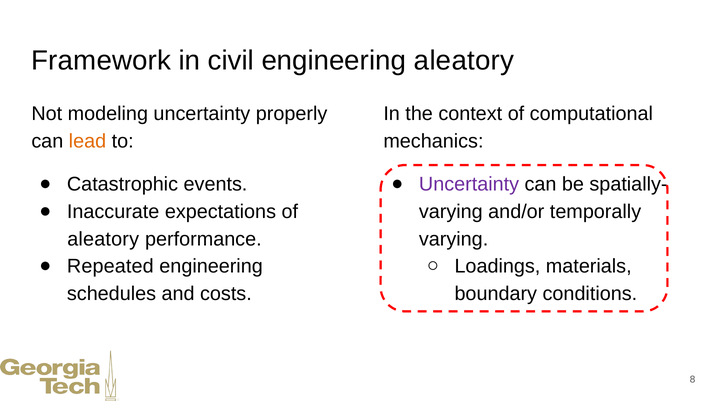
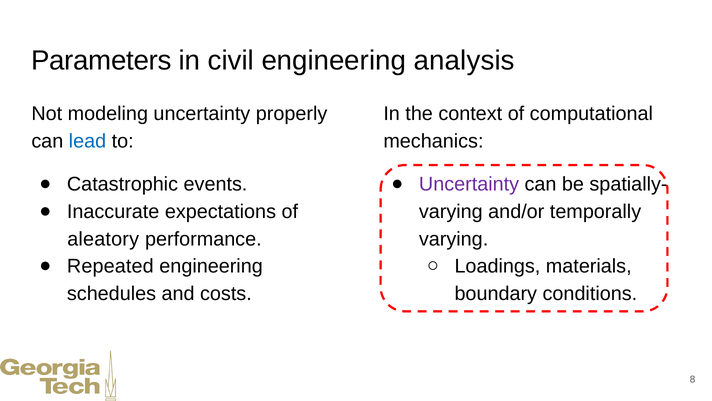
Framework: Framework -> Parameters
engineering aleatory: aleatory -> analysis
lead colour: orange -> blue
